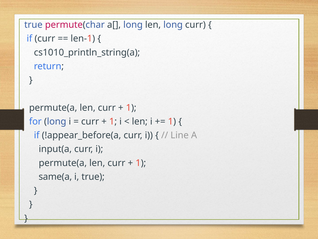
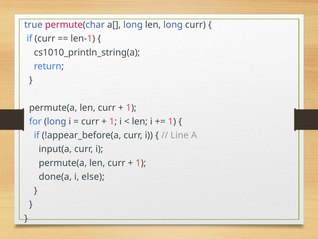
same(a: same(a -> done(a
i true: true -> else
